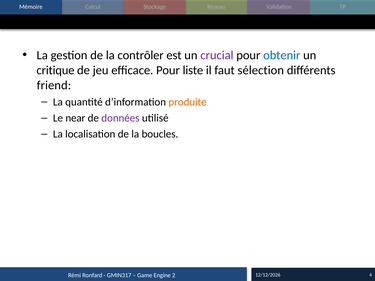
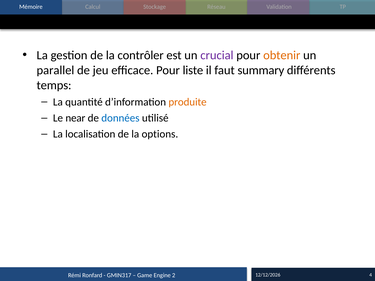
obtenir colour: blue -> orange
critique: critique -> parallel
sélection: sélection -> summary
friend: friend -> temps
données colour: purple -> blue
boucles: boucles -> options
